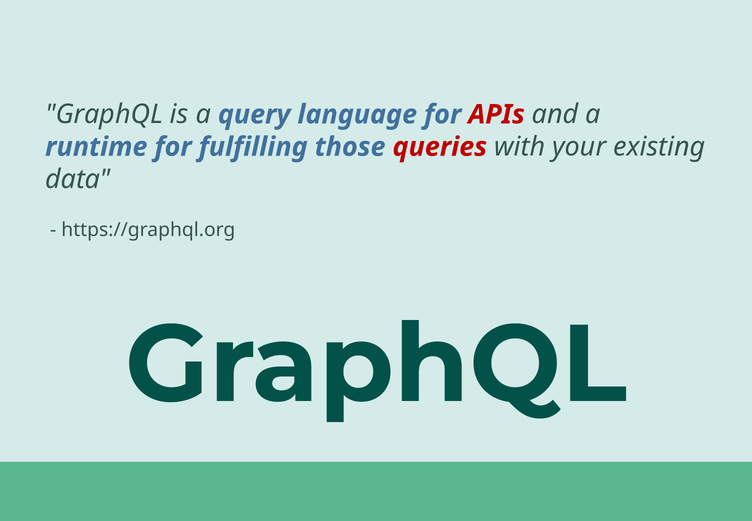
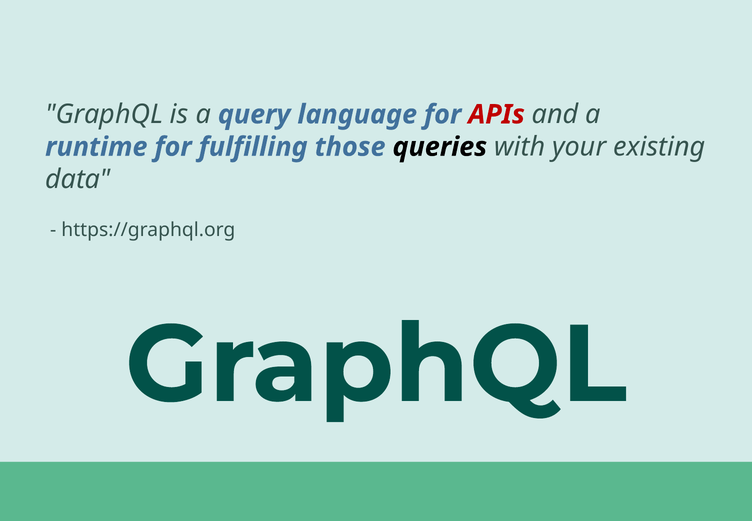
queries colour: red -> black
